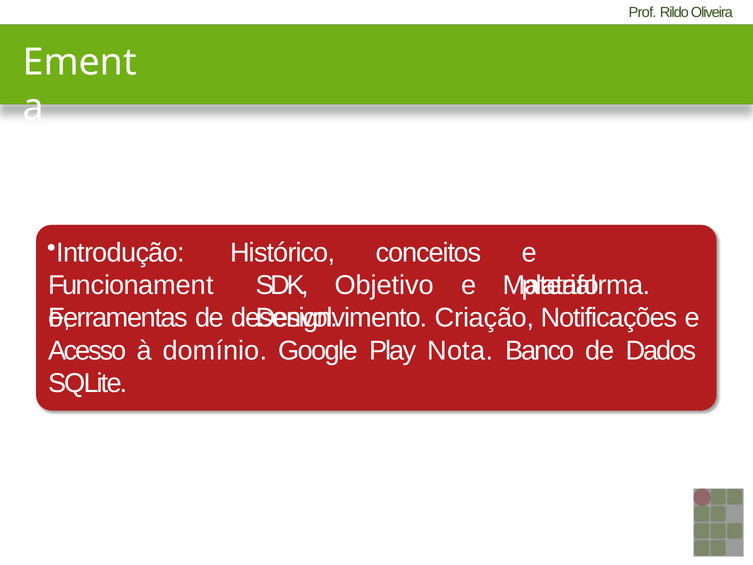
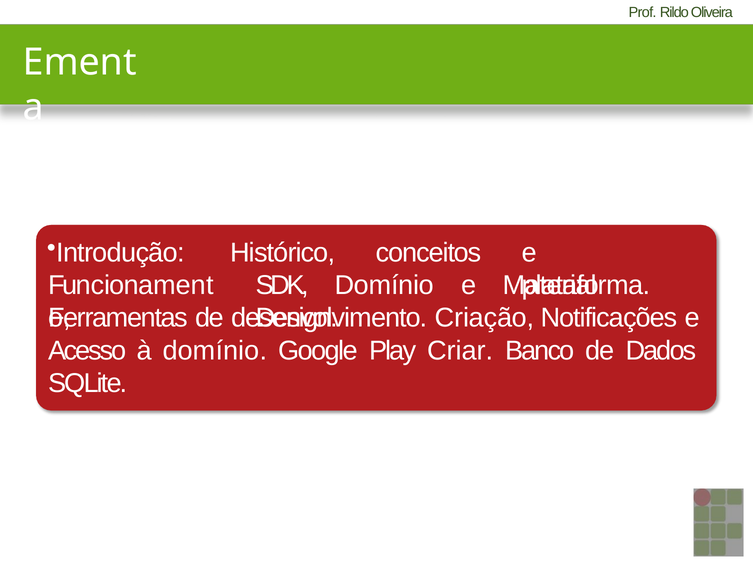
SDK Objetivo: Objetivo -> Domínio
Nota: Nota -> Criar
